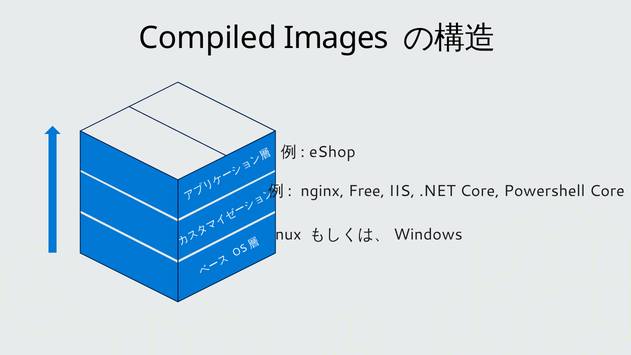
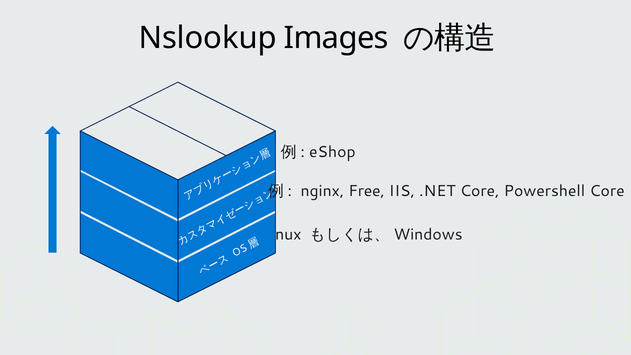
Compiled: Compiled -> Nslookup
